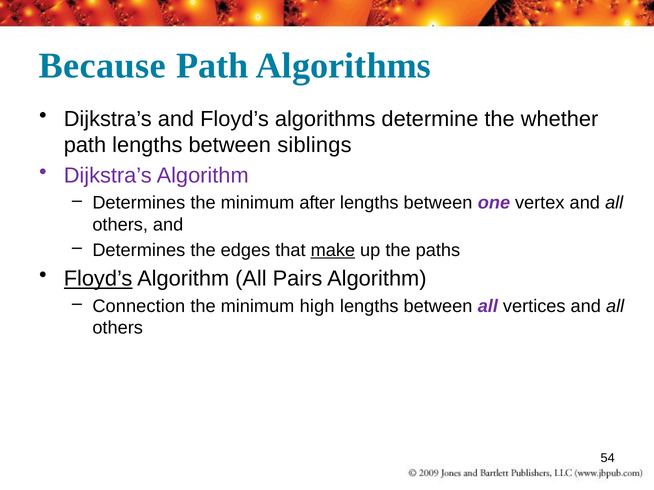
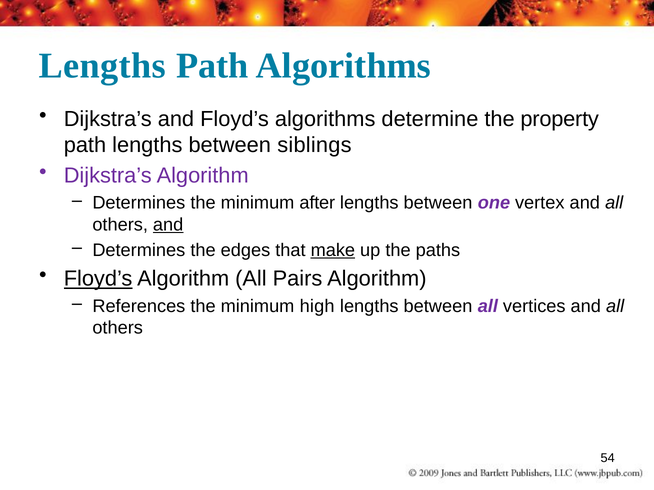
Because at (102, 66): Because -> Lengths
whether: whether -> property
and at (168, 225) underline: none -> present
Connection: Connection -> References
